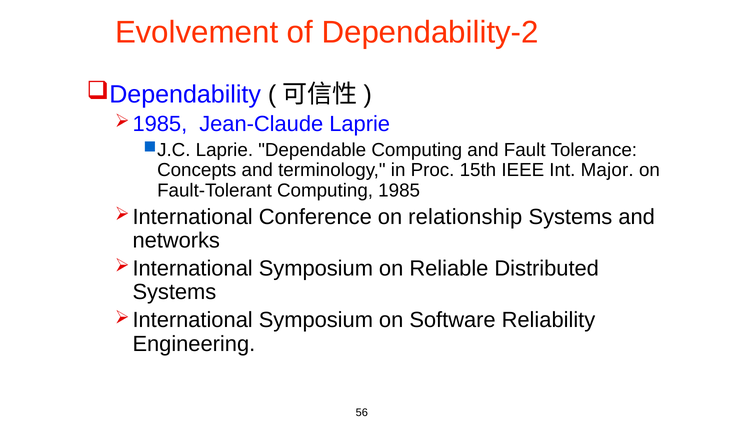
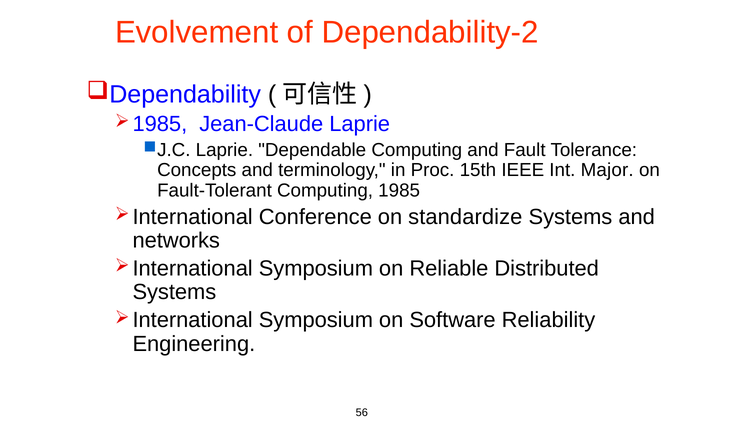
relationship: relationship -> standardize
